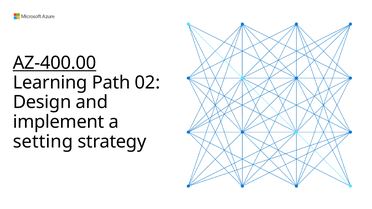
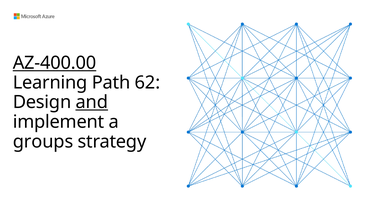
02: 02 -> 62
and underline: none -> present
setting: setting -> groups
